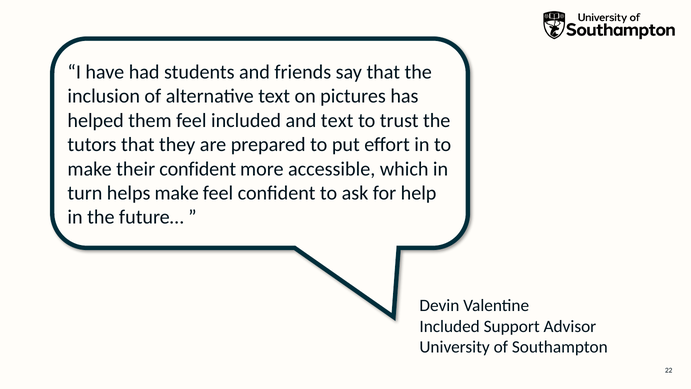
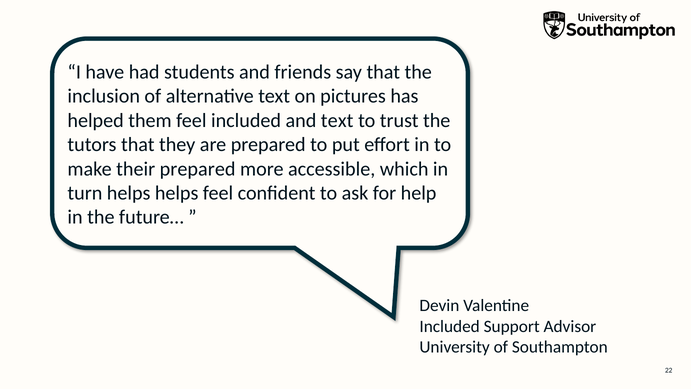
their confident: confident -> prepared
helps make: make -> helps
